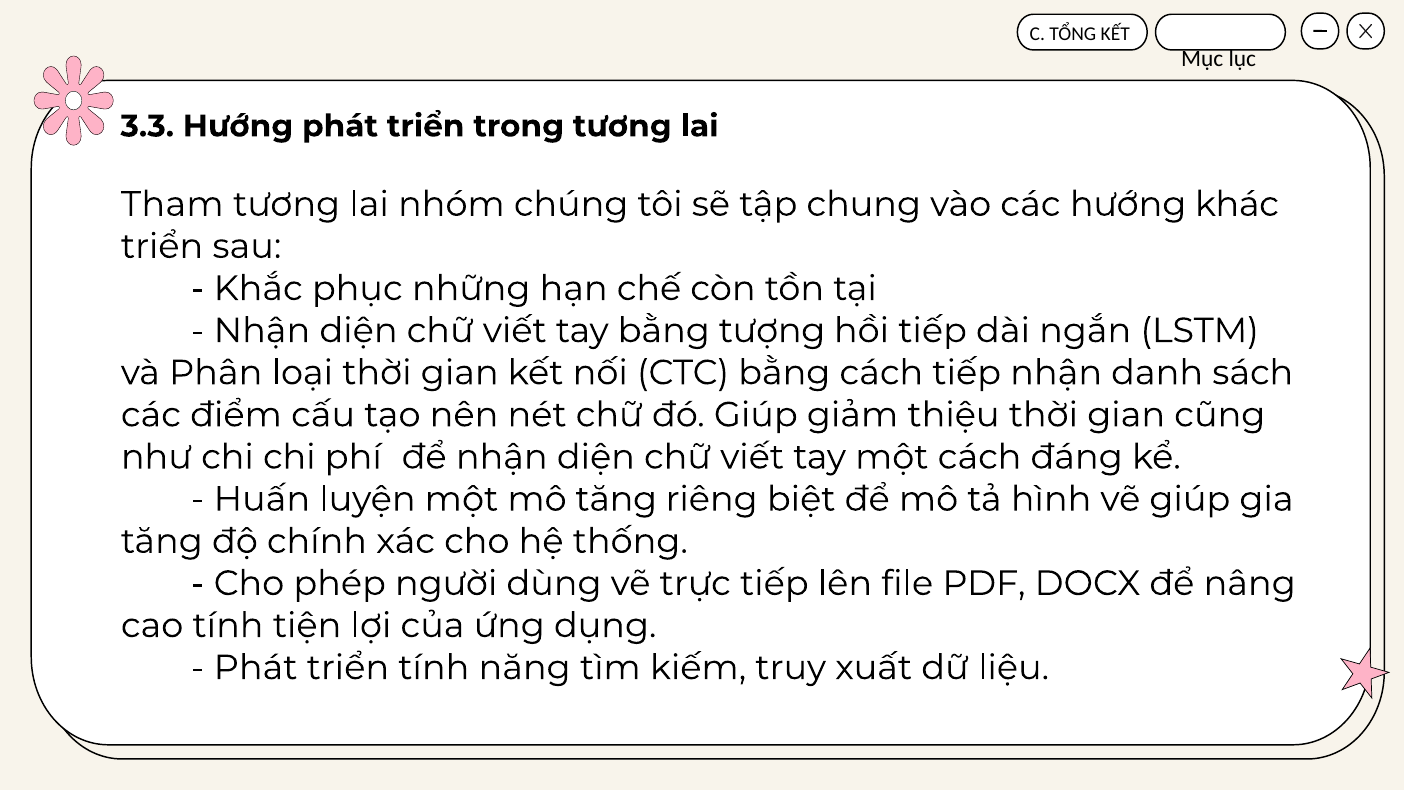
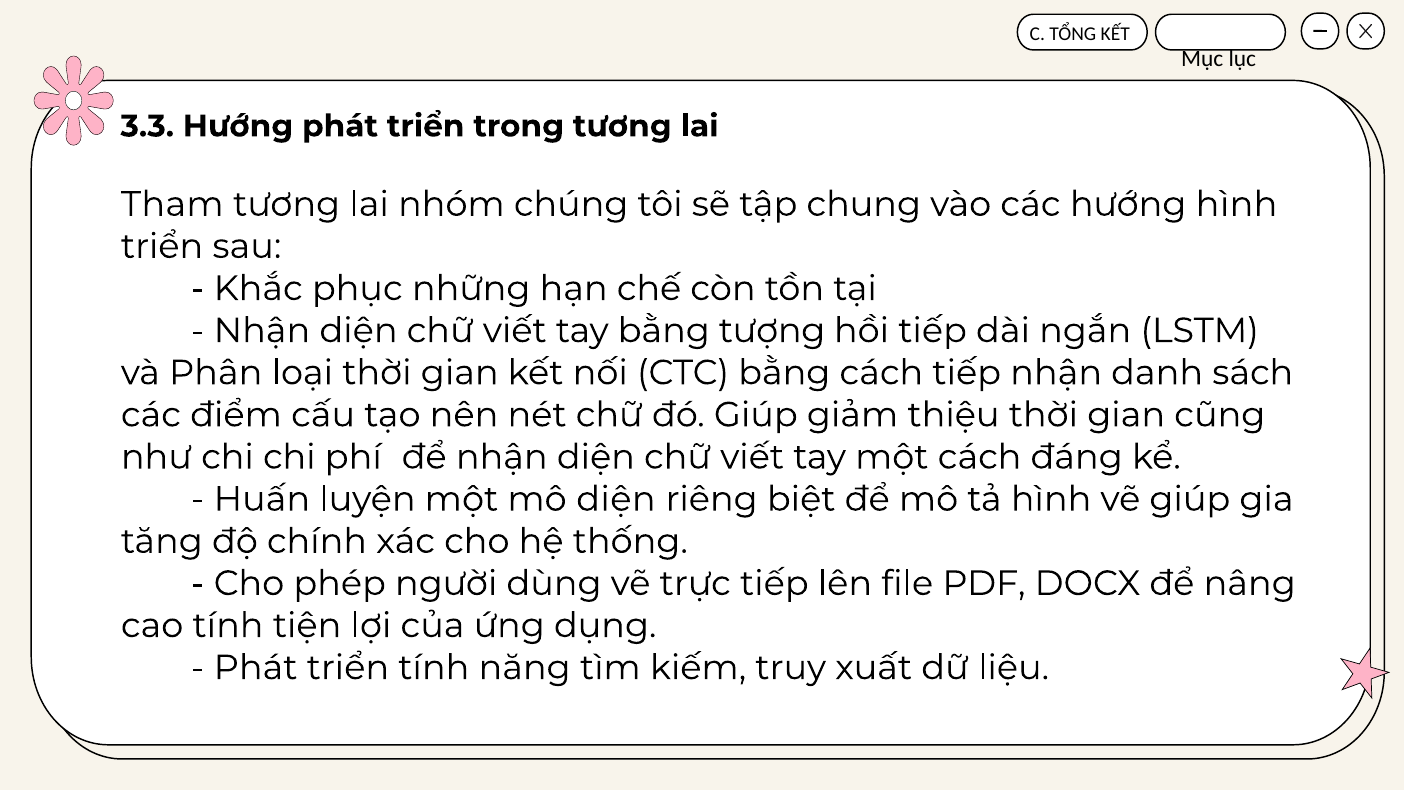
hướng khác: khác -> hình
mô tăng: tăng -> diện
